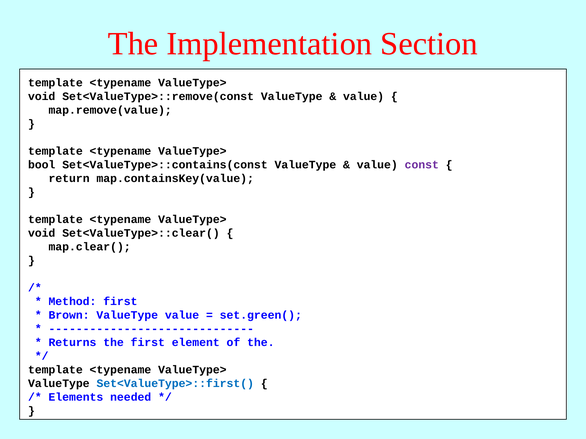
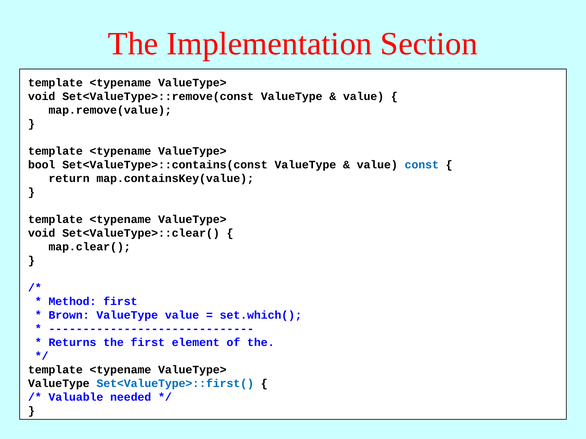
const at (422, 165) colour: purple -> blue
set.green(: set.green( -> set.which(
Elements: Elements -> Valuable
